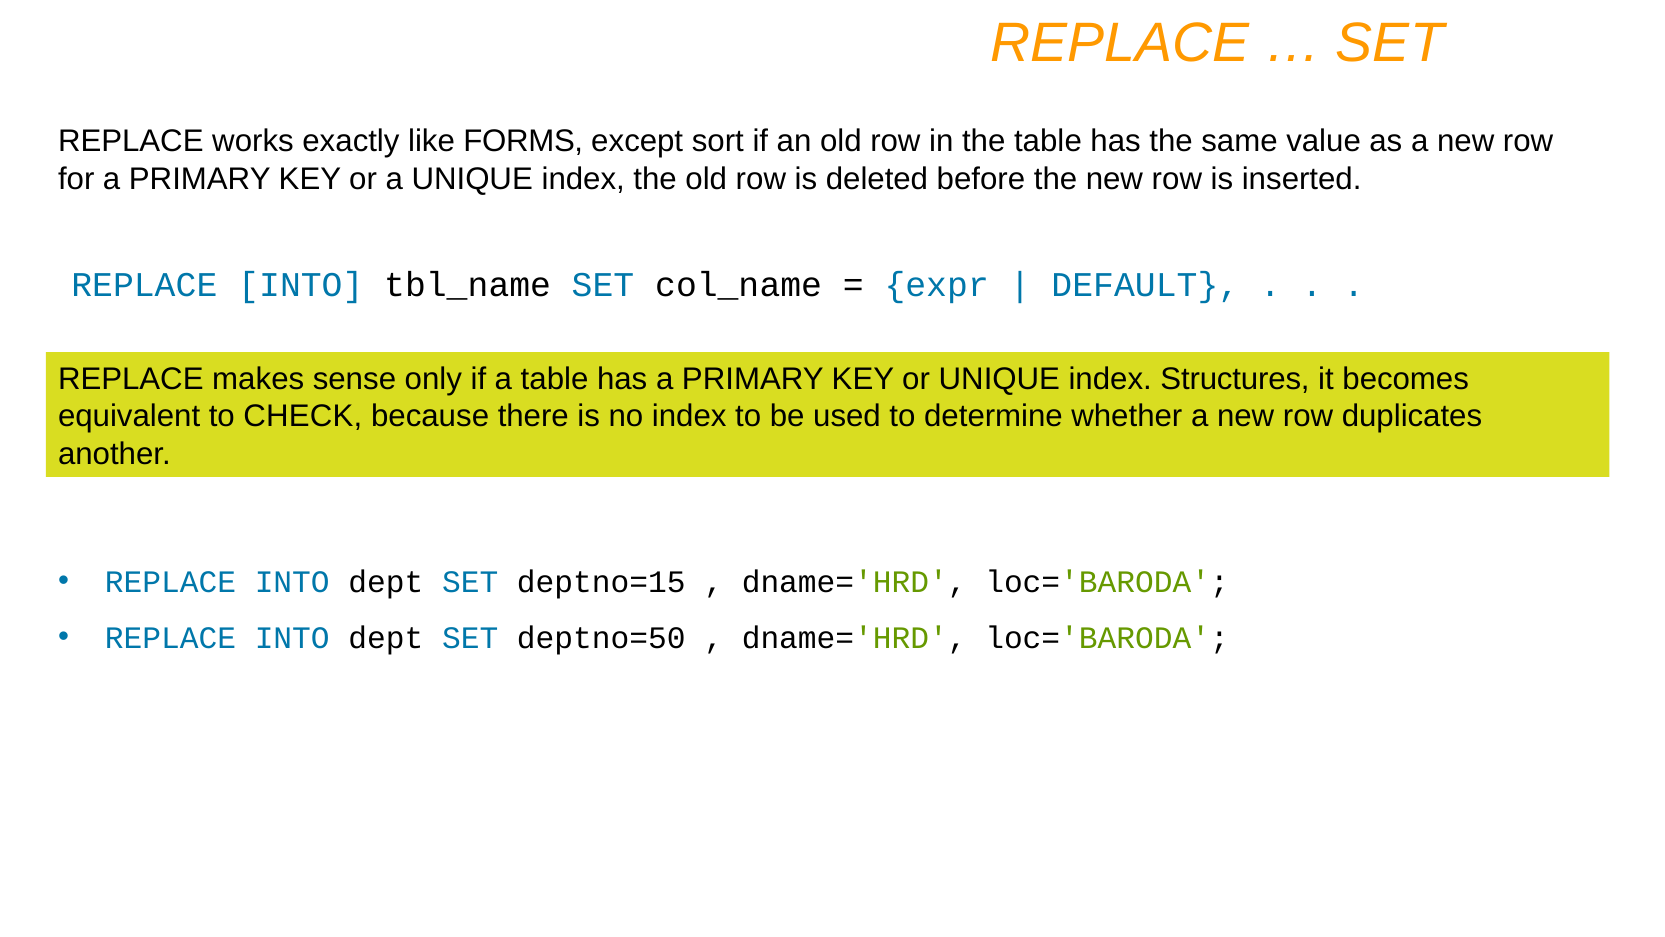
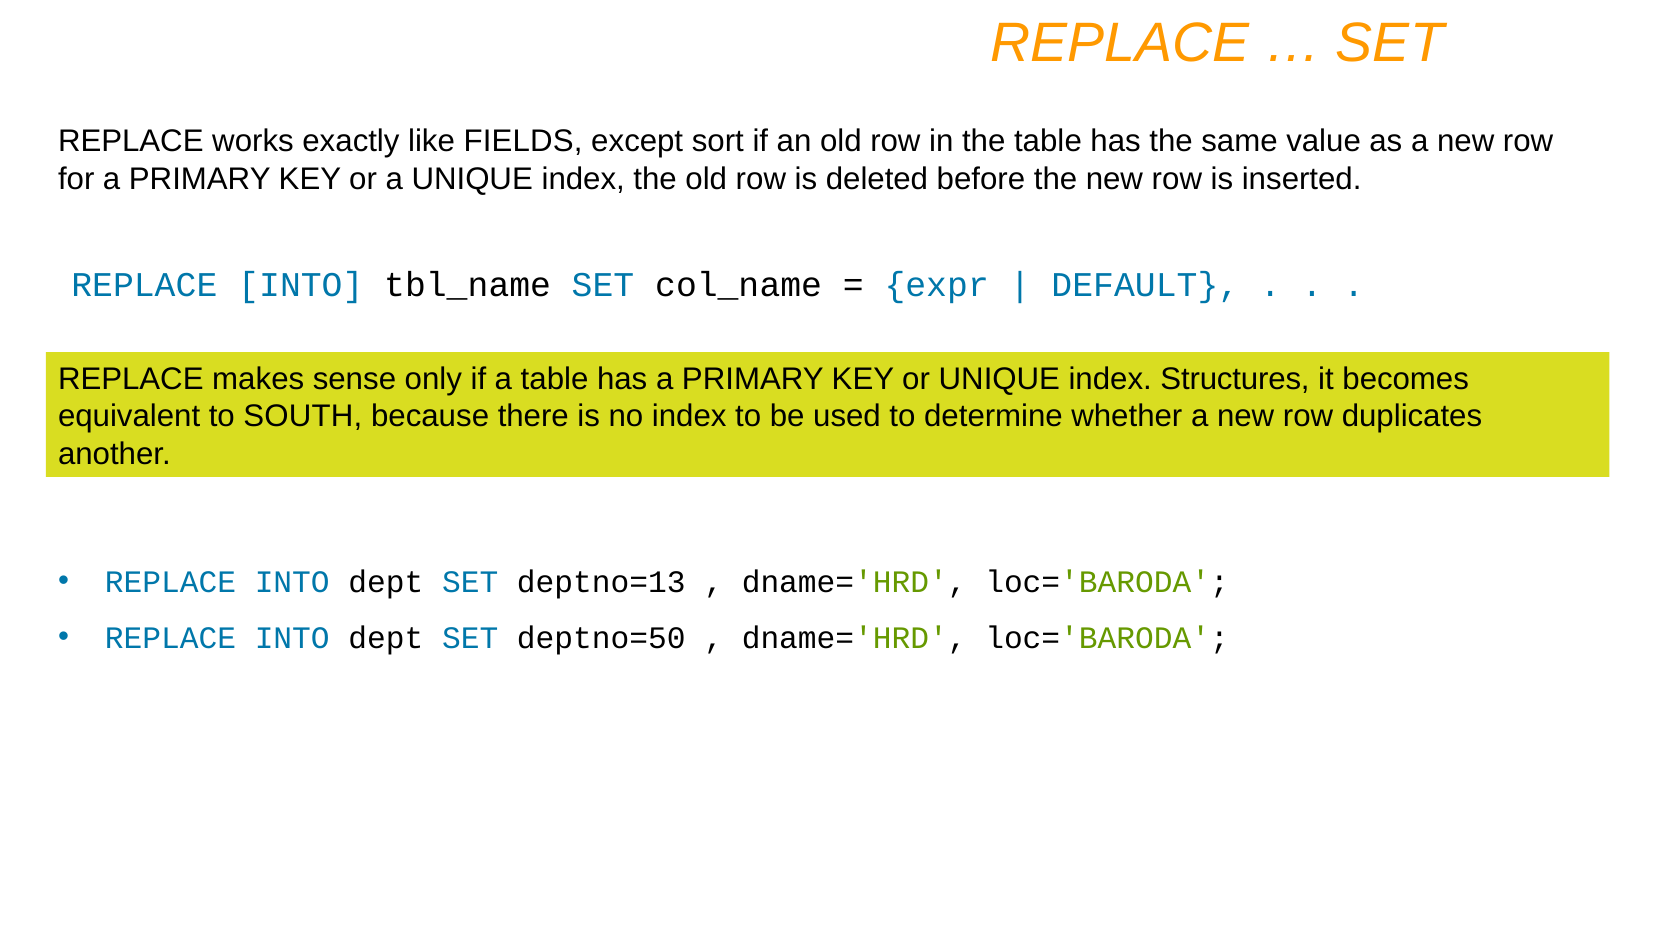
FORMS: FORMS -> FIELDS
CHECK: CHECK -> SOUTH
deptno=15: deptno=15 -> deptno=13
